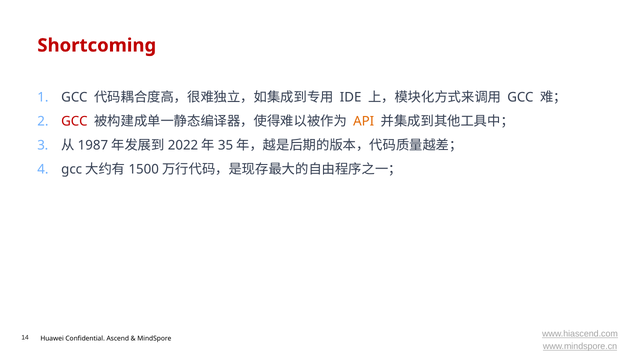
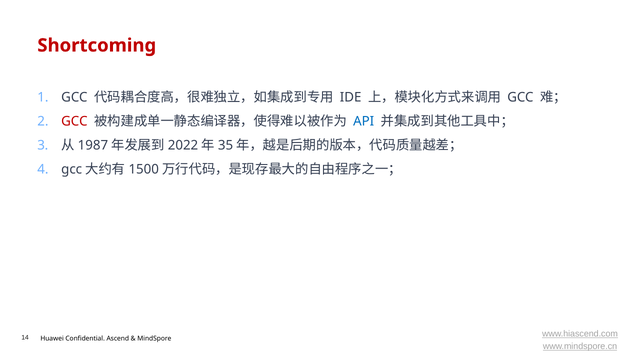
API colour: orange -> blue
